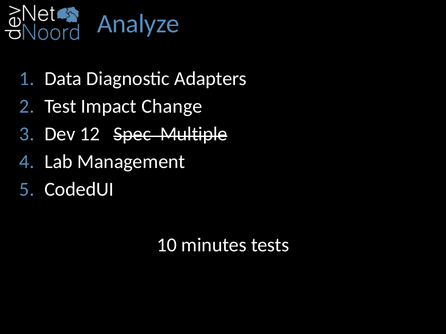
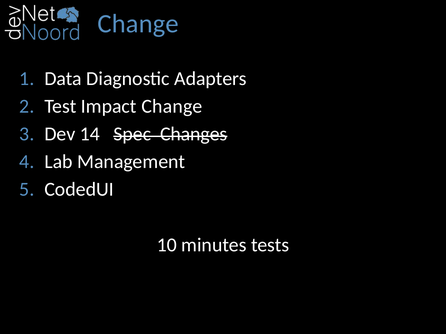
Analyze at (138, 24): Analyze -> Change
12: 12 -> 14
Multiple: Multiple -> Changes
